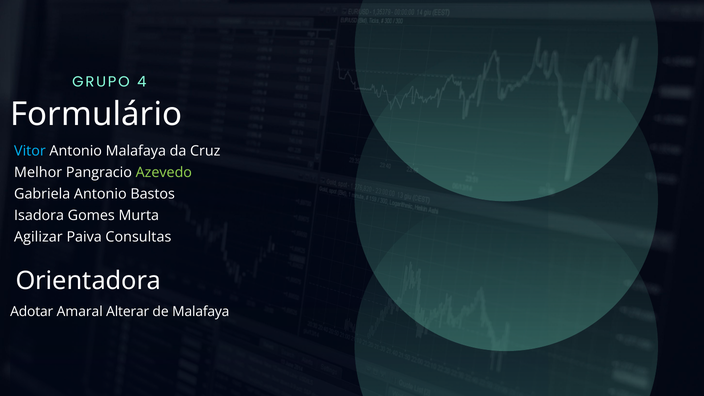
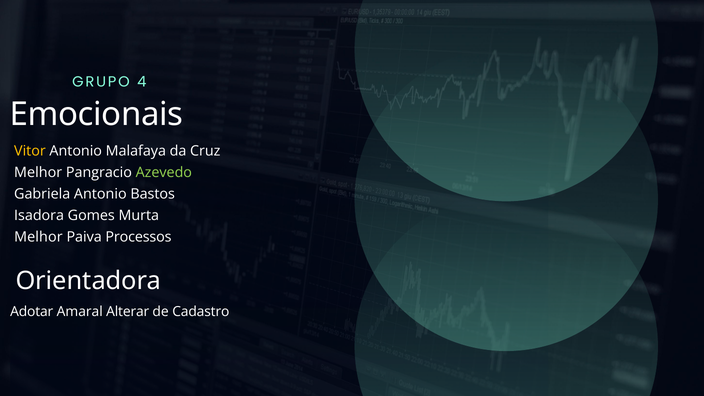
Formulário: Formulário -> Emocionais
Vitor colour: light blue -> yellow
Agilizar at (38, 237): Agilizar -> Melhor
Consultas: Consultas -> Processos
de Malafaya: Malafaya -> Cadastro
